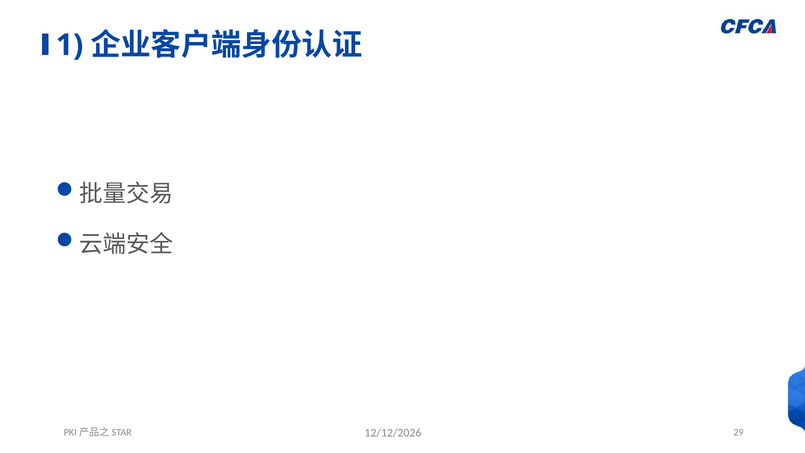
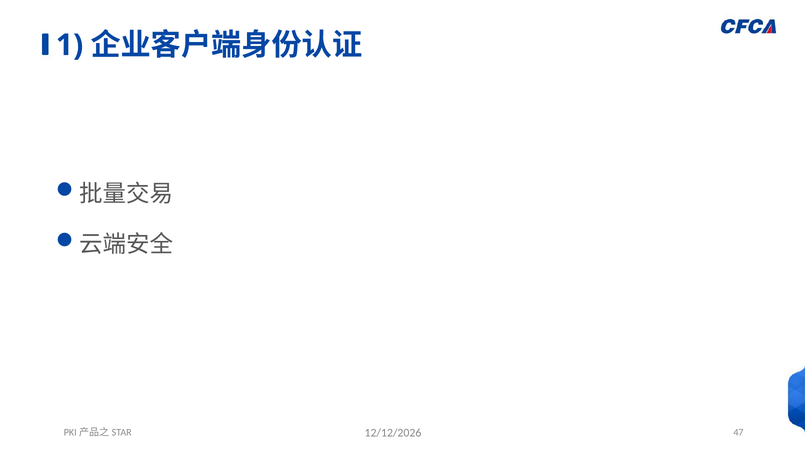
29: 29 -> 47
